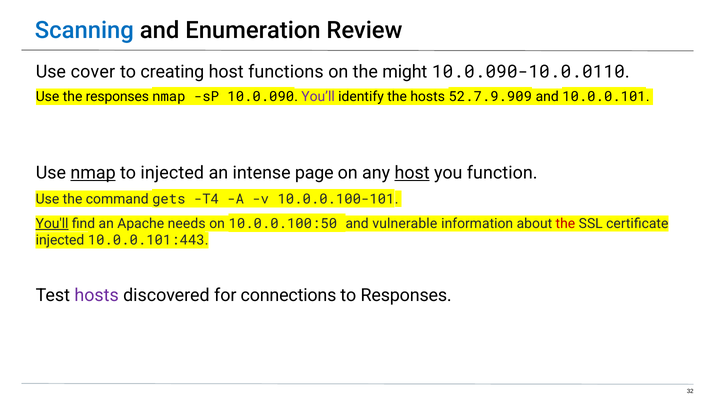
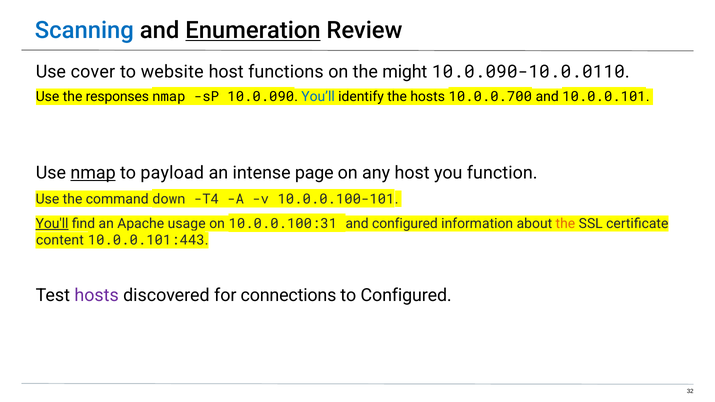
Enumeration underline: none -> present
creating: creating -> website
You’ll colour: purple -> blue
52.7.9.909: 52.7.9.909 -> 10.0.0.700
to injected: injected -> payload
host at (412, 173) underline: present -> none
gets: gets -> down
needs: needs -> usage
10.0.0.100:50: 10.0.0.100:50 -> 10.0.0.100:31
and vulnerable: vulnerable -> configured
the at (565, 224) colour: red -> orange
injected at (60, 240): injected -> content
to Responses: Responses -> Configured
